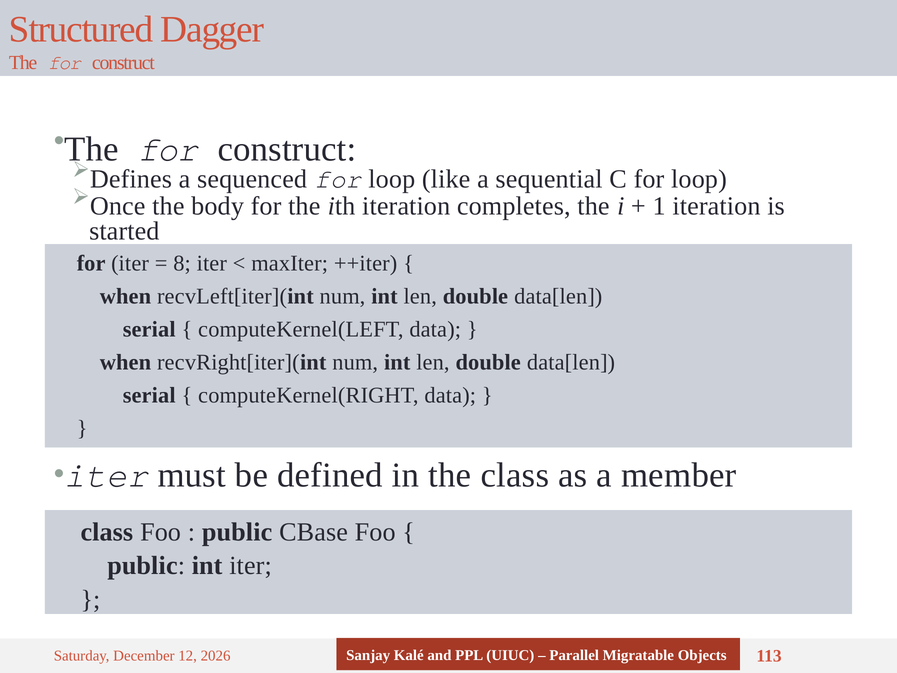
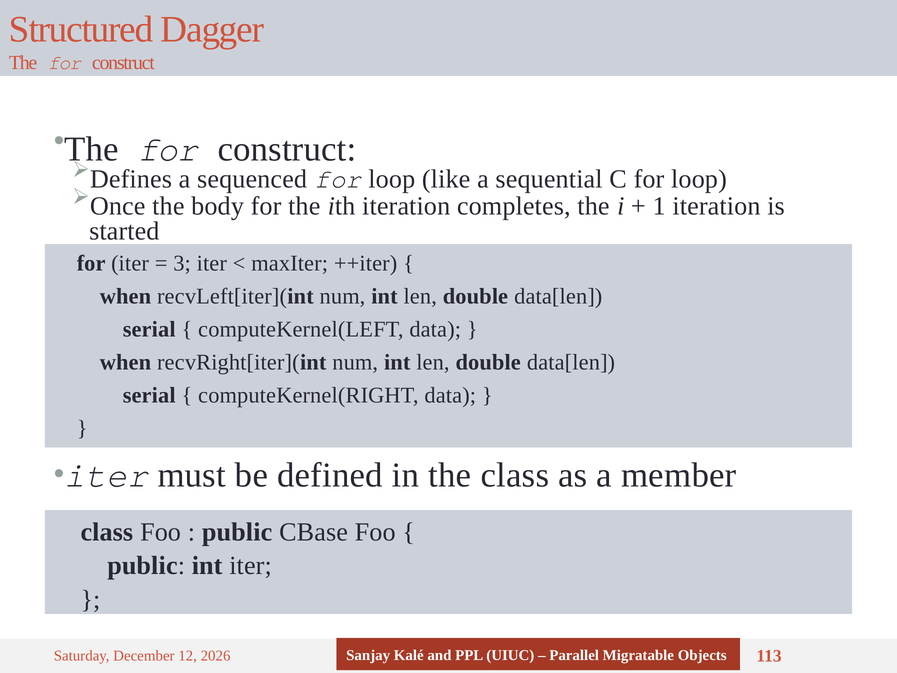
8: 8 -> 3
